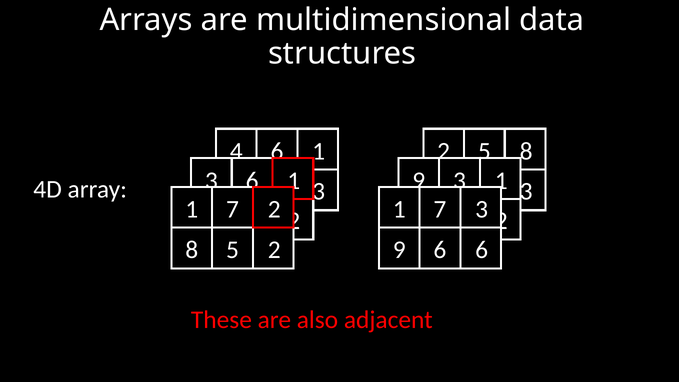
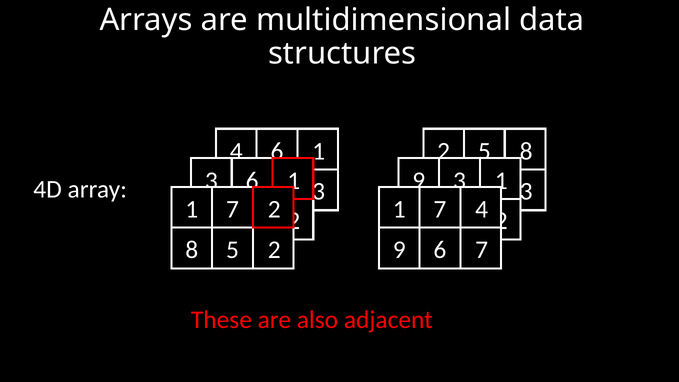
7 3: 3 -> 4
6 6: 6 -> 7
